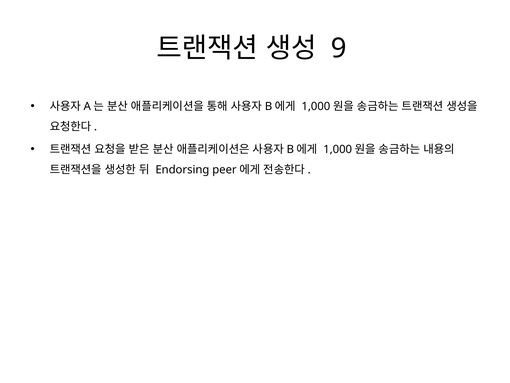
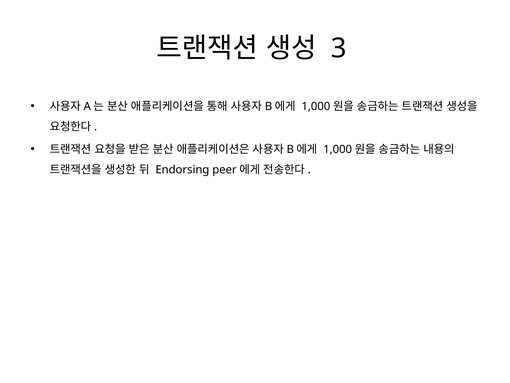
9: 9 -> 3
